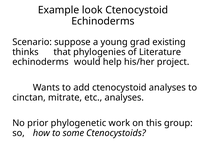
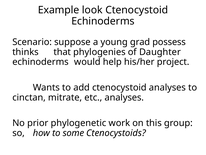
existing: existing -> possess
Literature: Literature -> Daughter
